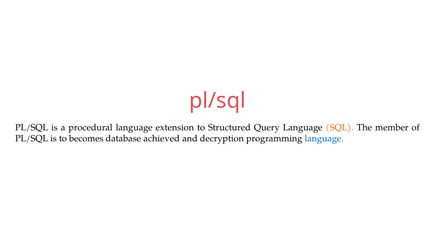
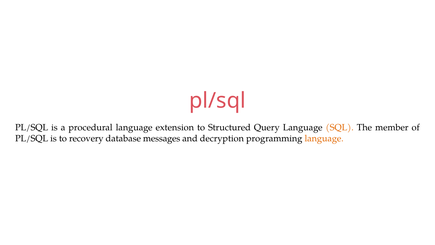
becomes: becomes -> recovery
achieved: achieved -> messages
language at (324, 138) colour: blue -> orange
